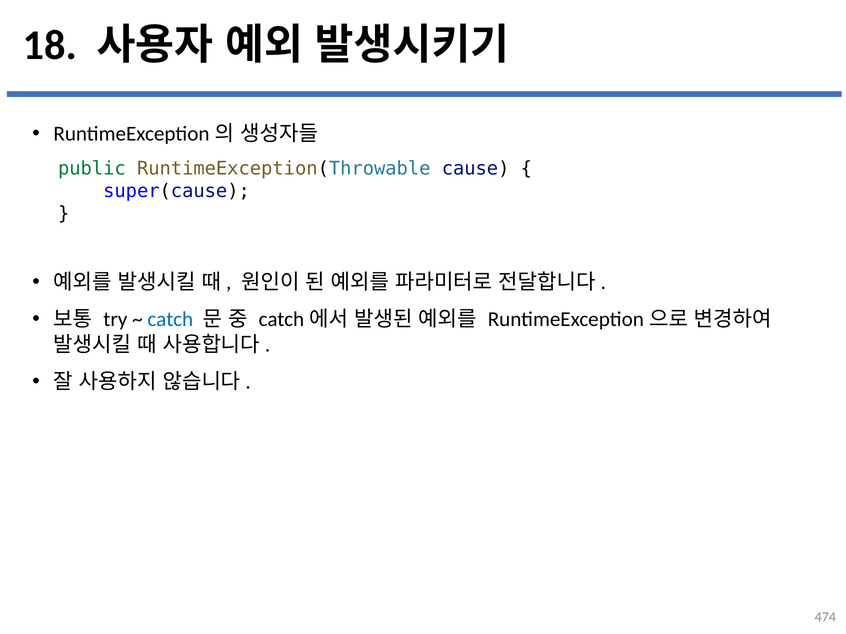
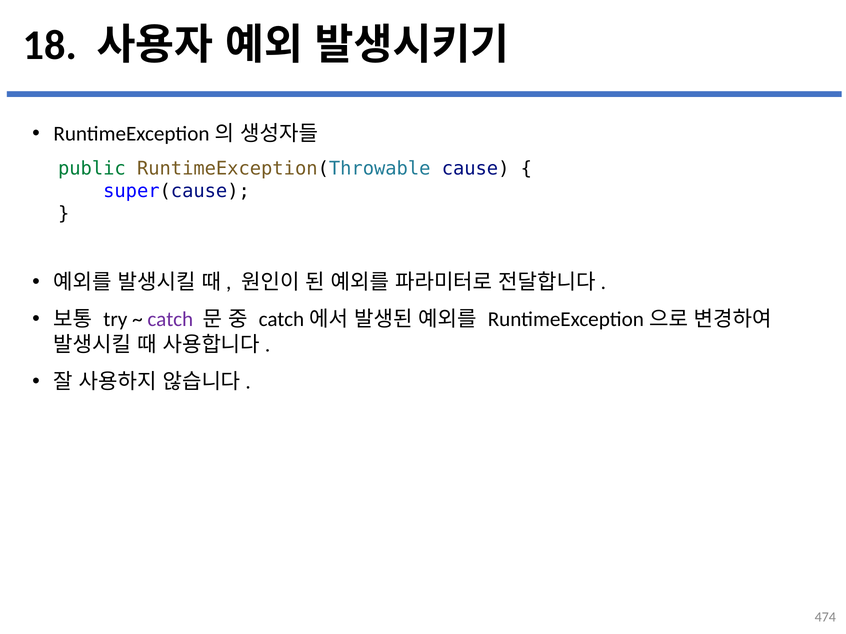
catch colour: blue -> purple
